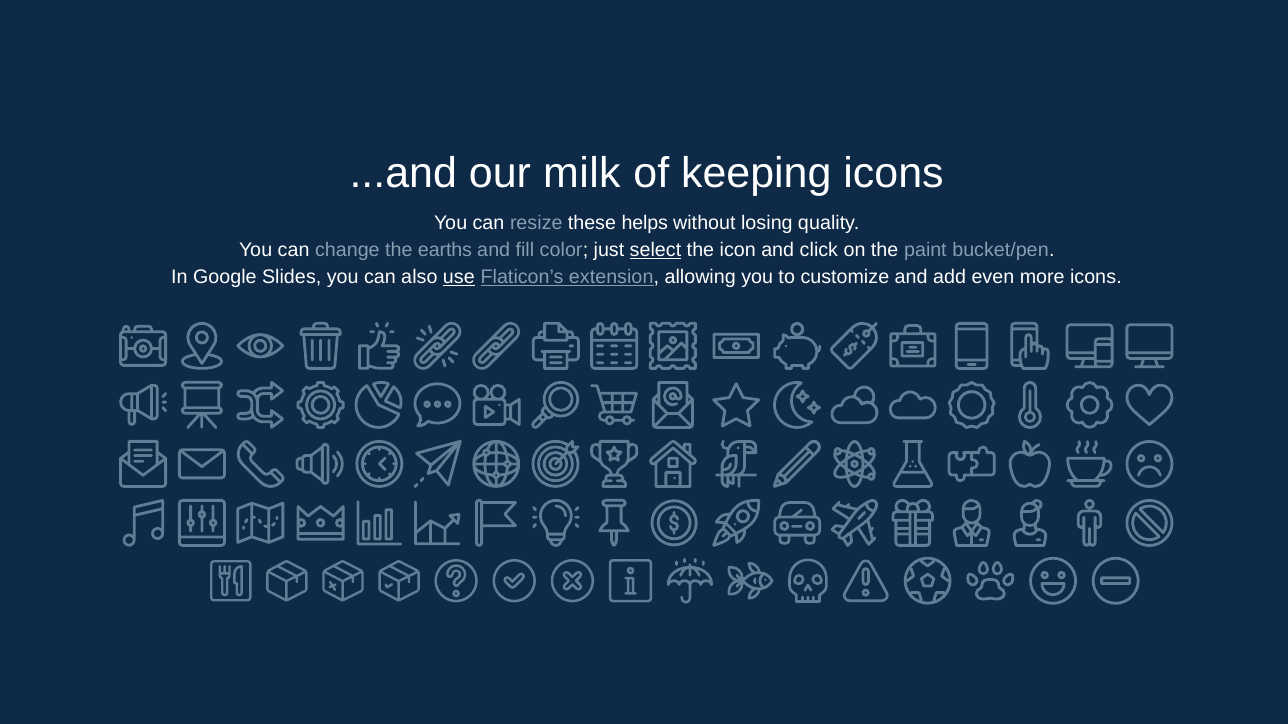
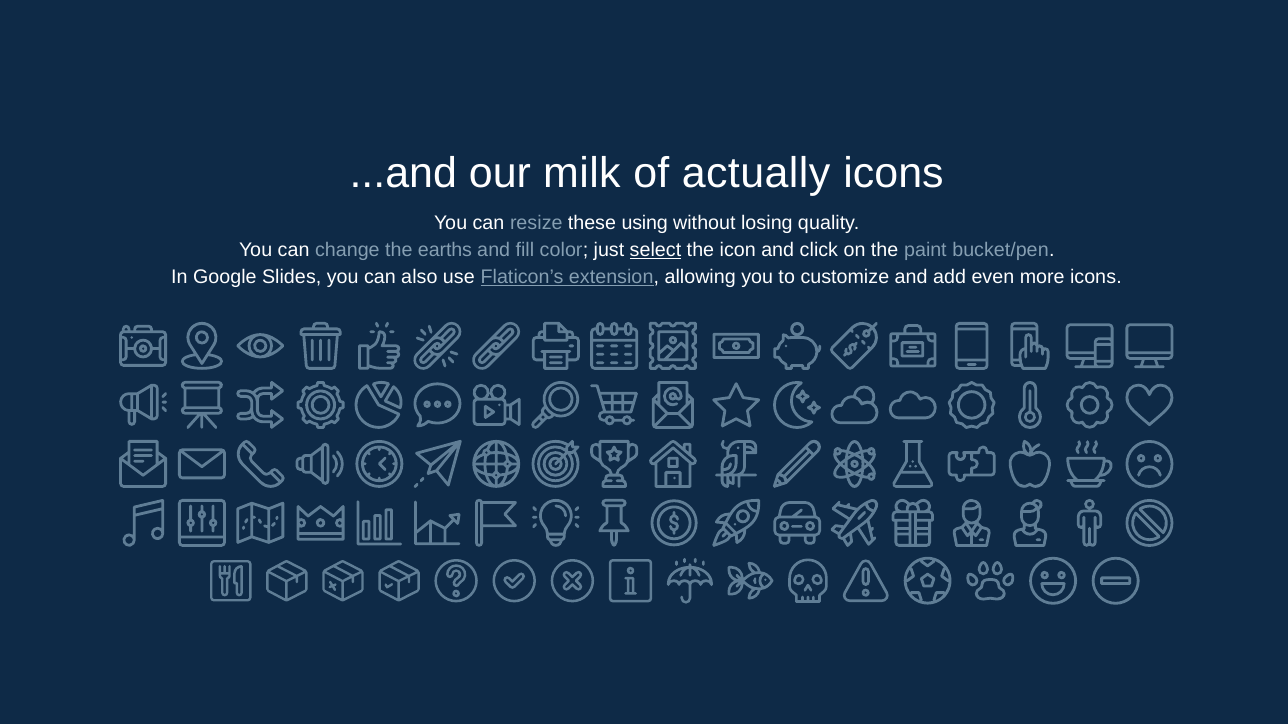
keeping: keeping -> actually
helps: helps -> using
use underline: present -> none
